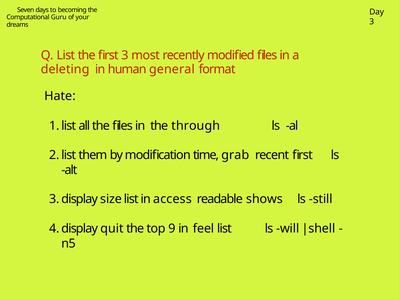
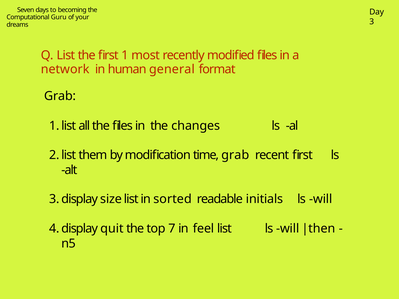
first 3: 3 -> 1
deleting: deleting -> network
Hate at (60, 96): Hate -> Grab
through: through -> changes
access: access -> sorted
shows: shows -> initials
still at (321, 199): still -> will
9: 9 -> 7
shell: shell -> then
